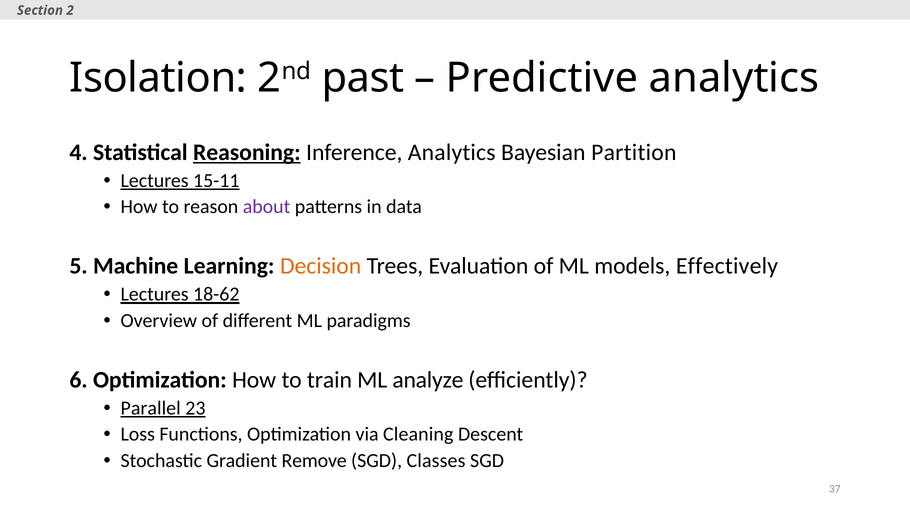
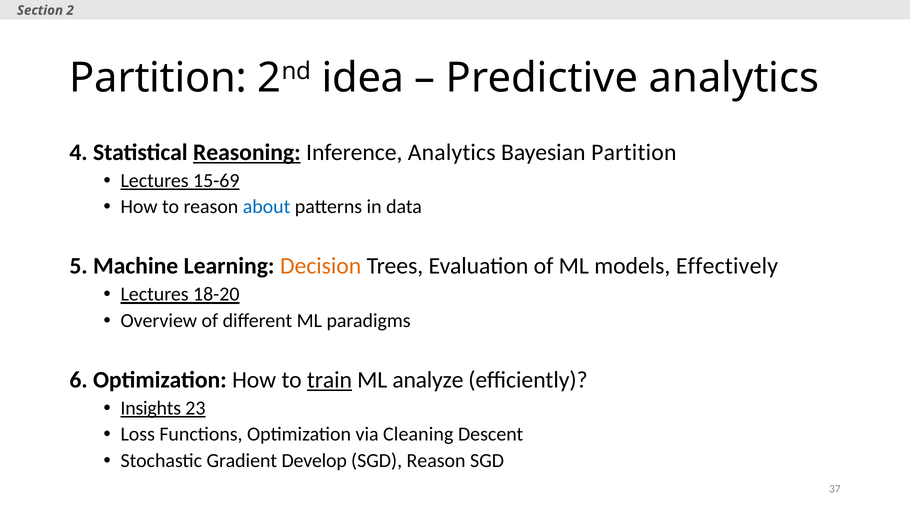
Isolation at (158, 78): Isolation -> Partition
past: past -> idea
15-11: 15-11 -> 15-69
about colour: purple -> blue
18-62: 18-62 -> 18-20
train underline: none -> present
Parallel: Parallel -> Insights
Remove: Remove -> Develop
SGD Classes: Classes -> Reason
